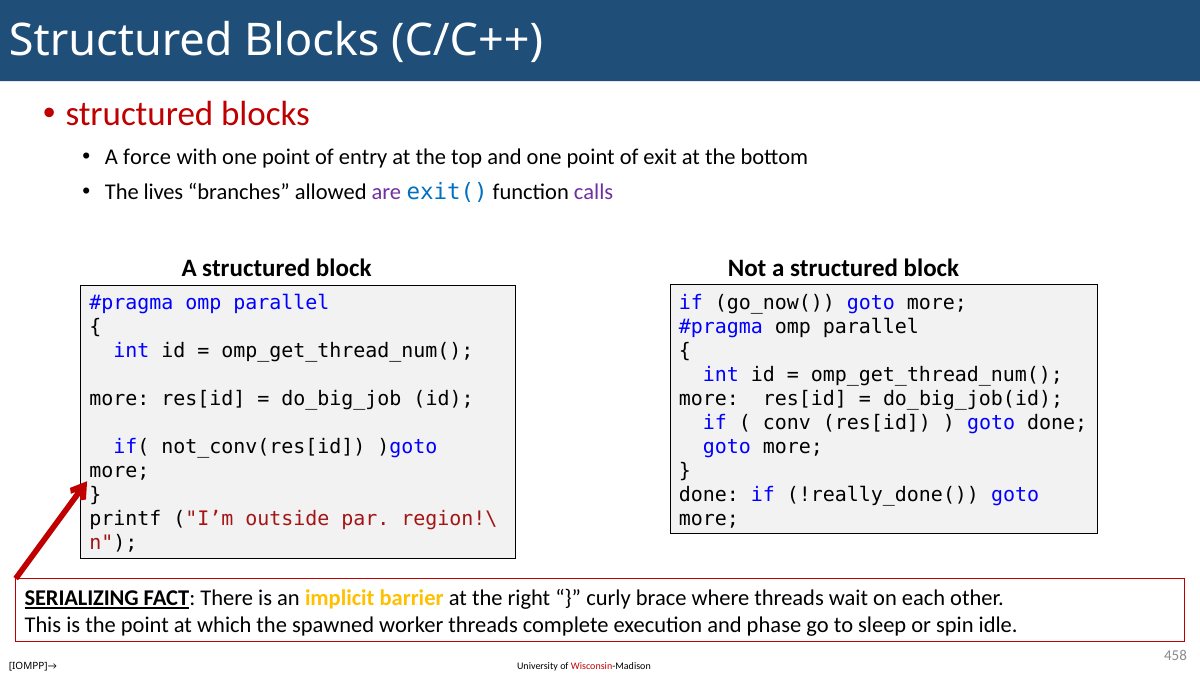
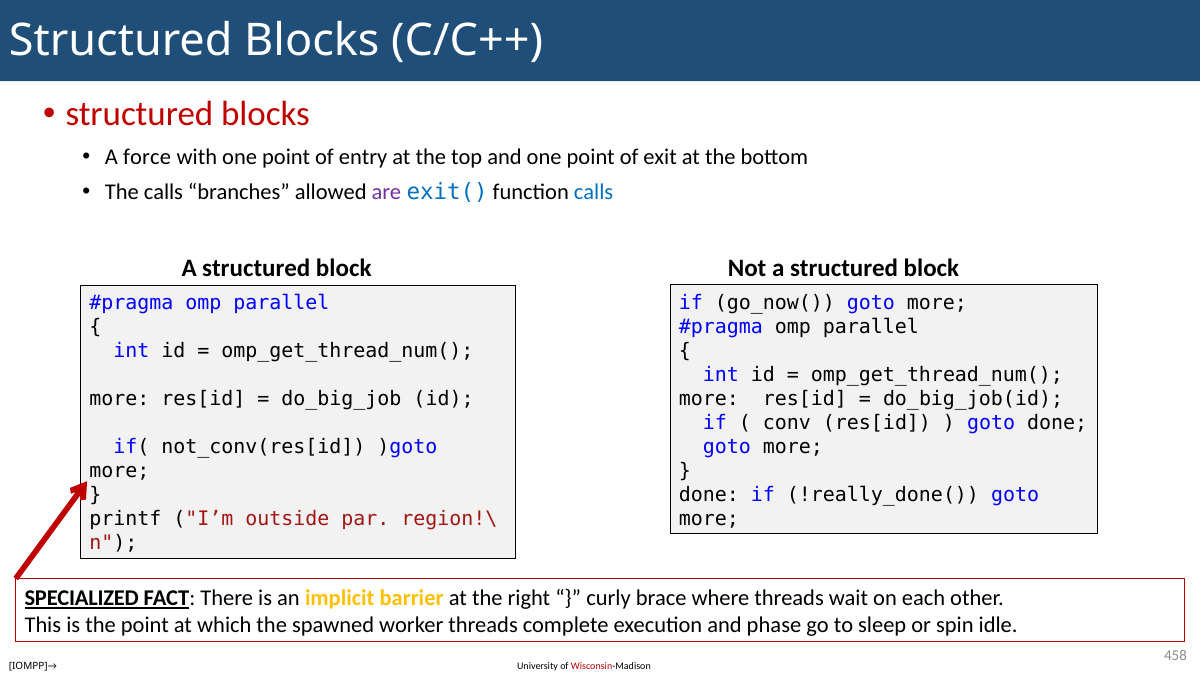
The lives: lives -> calls
calls at (594, 192) colour: purple -> blue
SERIALIZING: SERIALIZING -> SPECIALIZED
